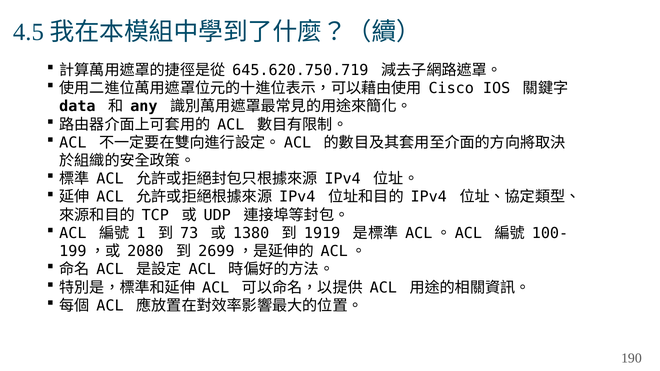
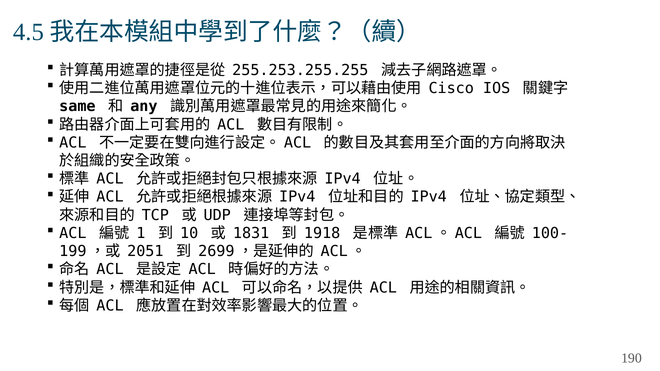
645.620.750.719: 645.620.750.719 -> 255.253.255.255
data: data -> same
73: 73 -> 10
1380: 1380 -> 1831
1919: 1919 -> 1918
2080: 2080 -> 2051
